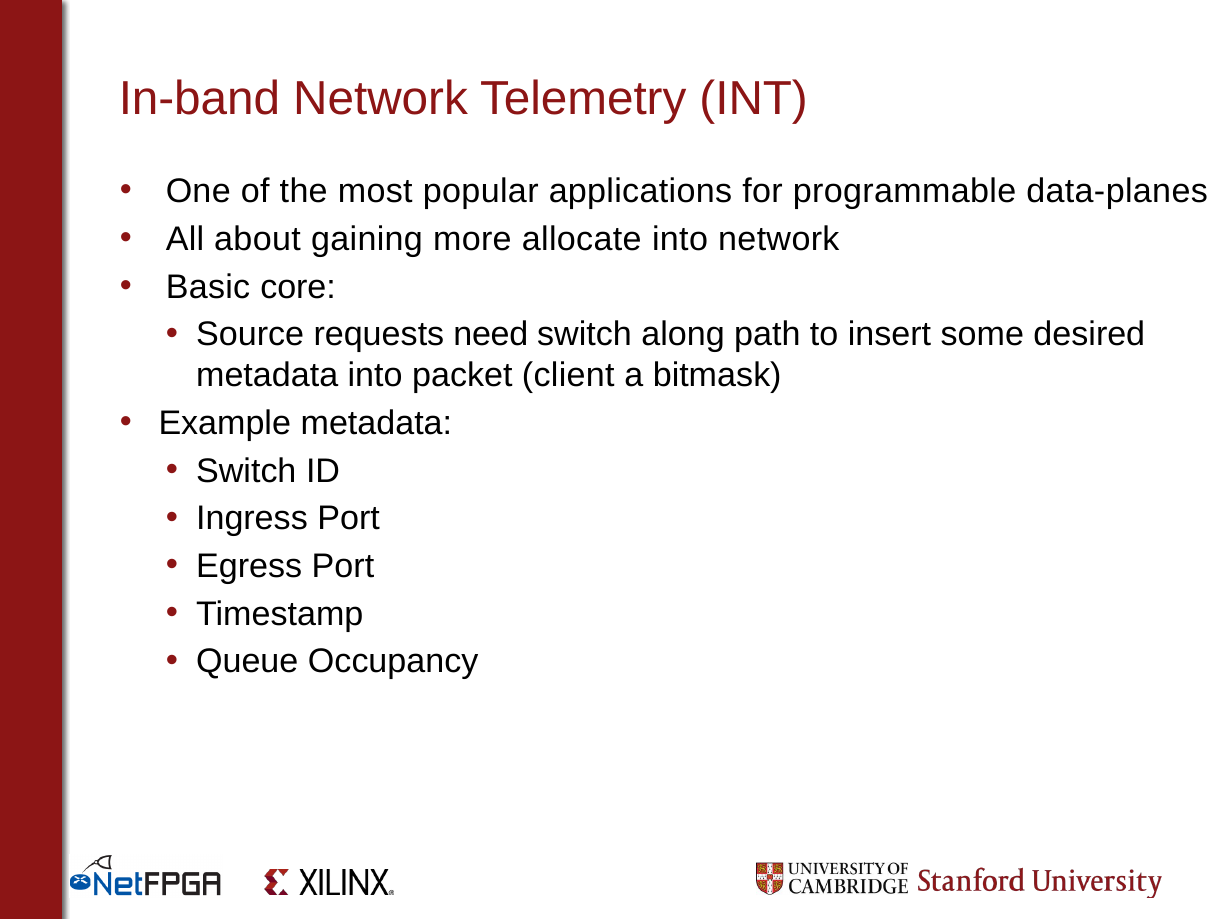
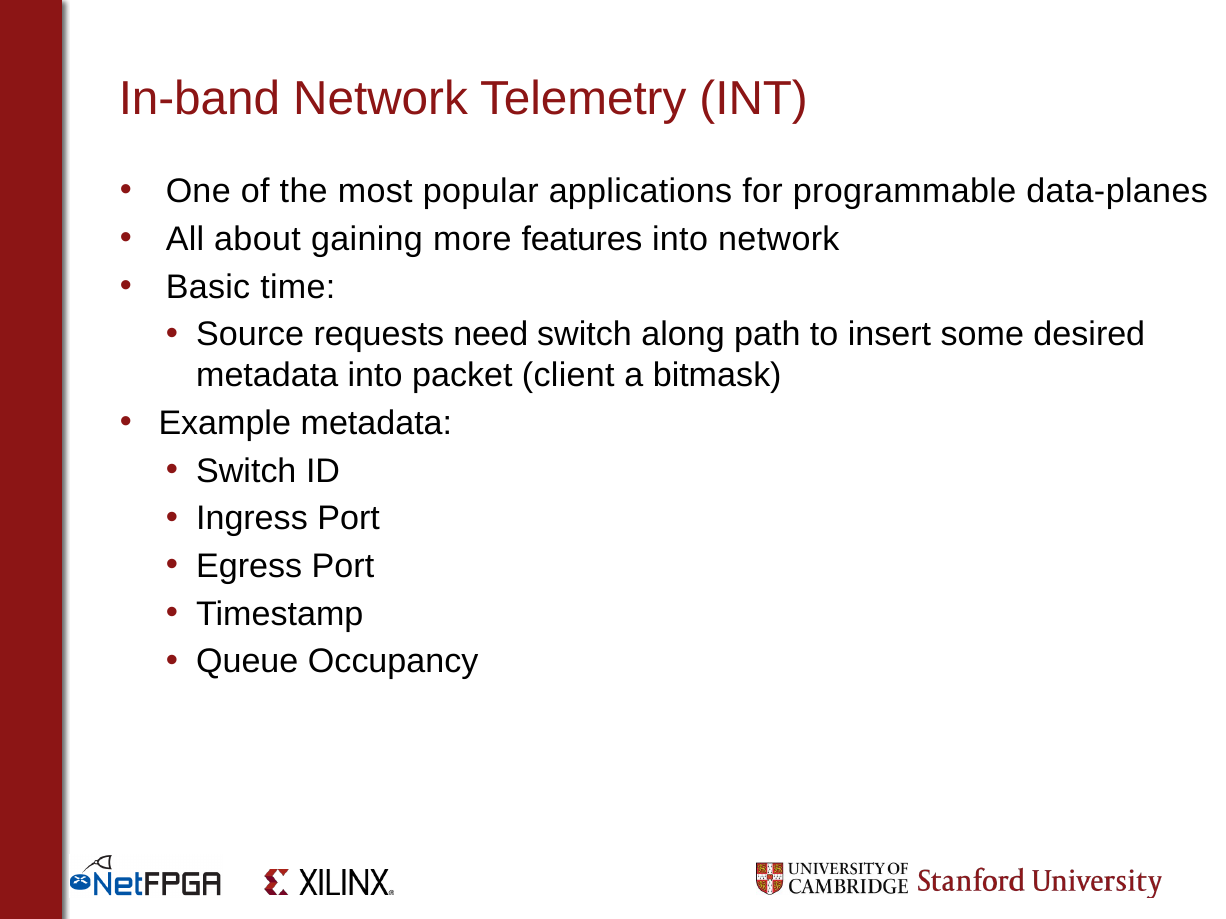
allocate: allocate -> features
core: core -> time
